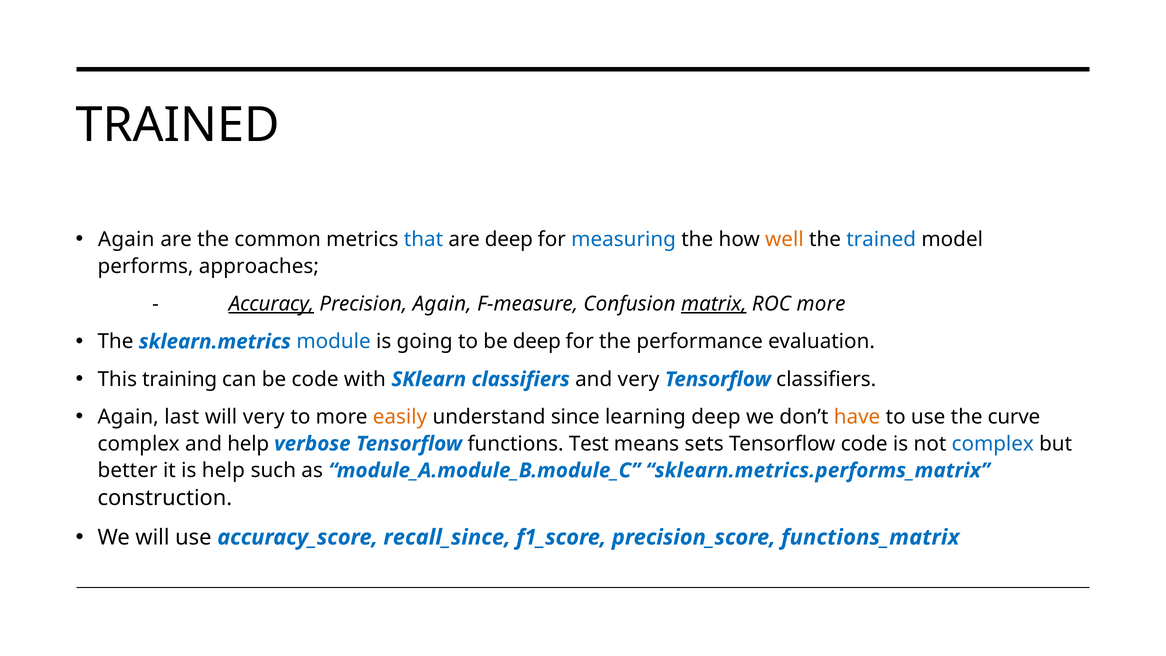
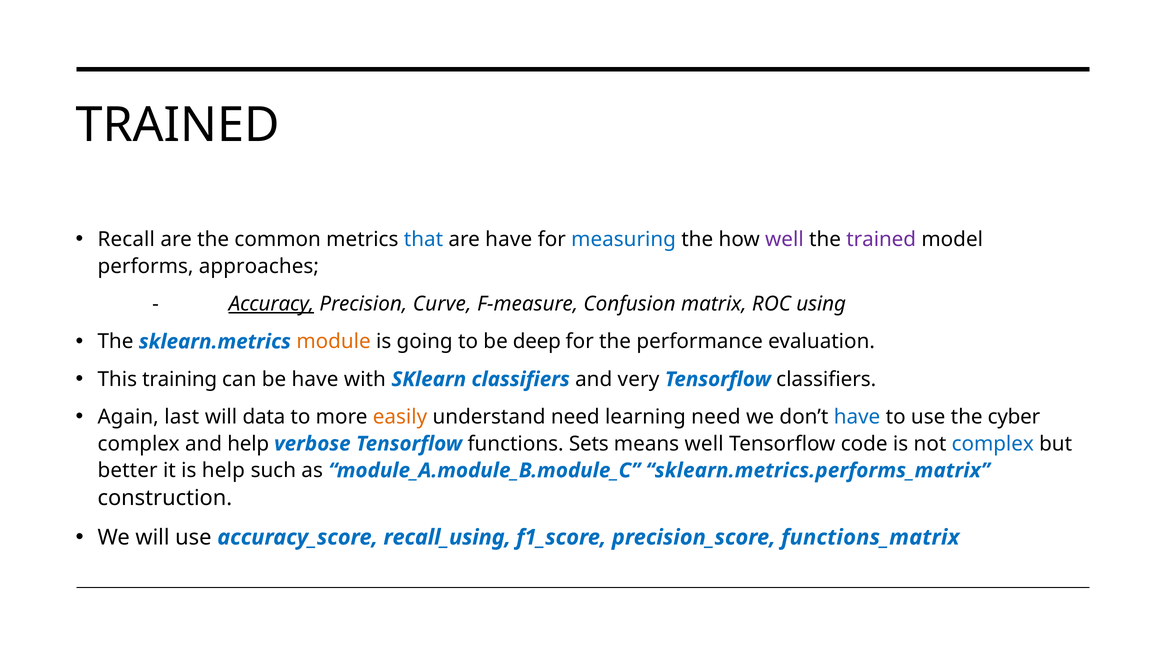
Again at (126, 239): Again -> Recall
are deep: deep -> have
well at (784, 239) colour: orange -> purple
trained at (881, 239) colour: blue -> purple
Precision Again: Again -> Curve
matrix underline: present -> none
ROC more: more -> using
module colour: blue -> orange
be code: code -> have
will very: very -> data
understand since: since -> need
learning deep: deep -> need
have at (857, 417) colour: orange -> blue
curve: curve -> cyber
Test: Test -> Sets
means sets: sets -> well
recall_since: recall_since -> recall_using
